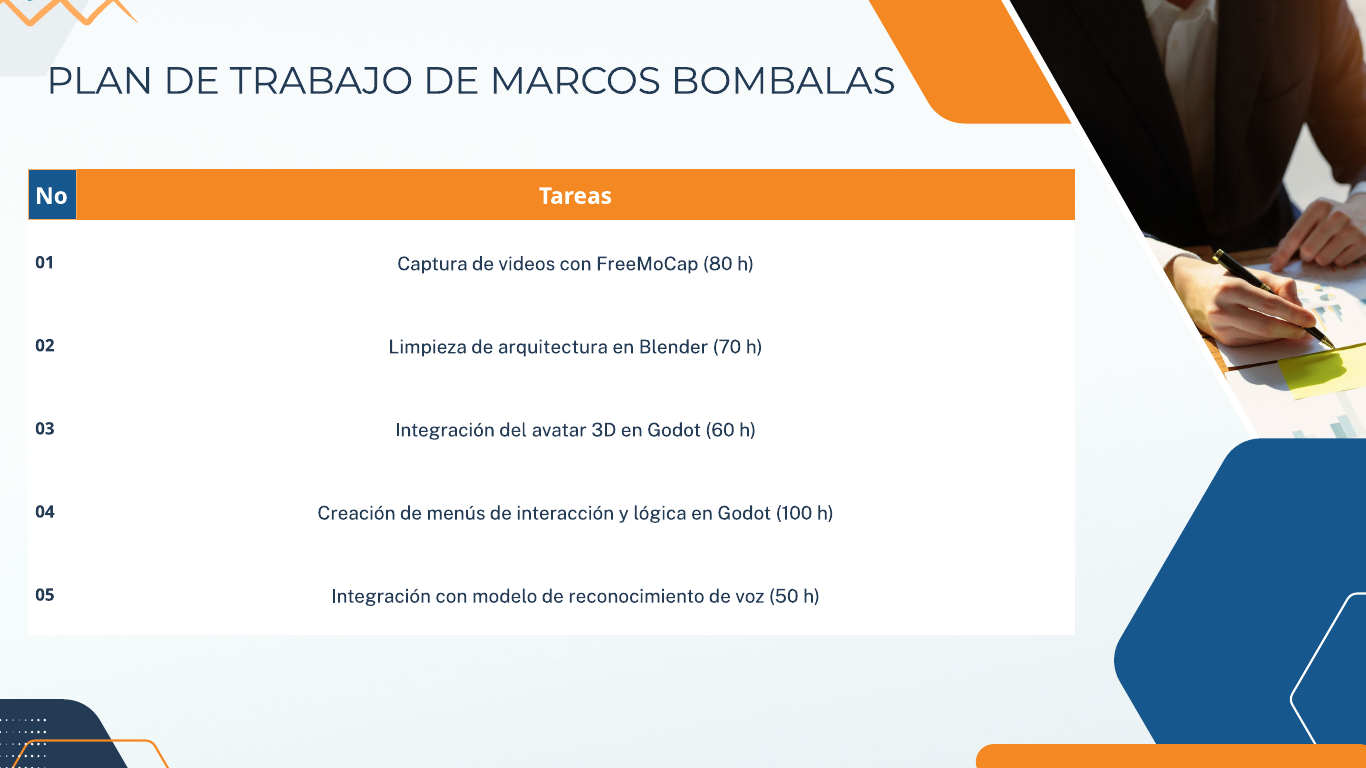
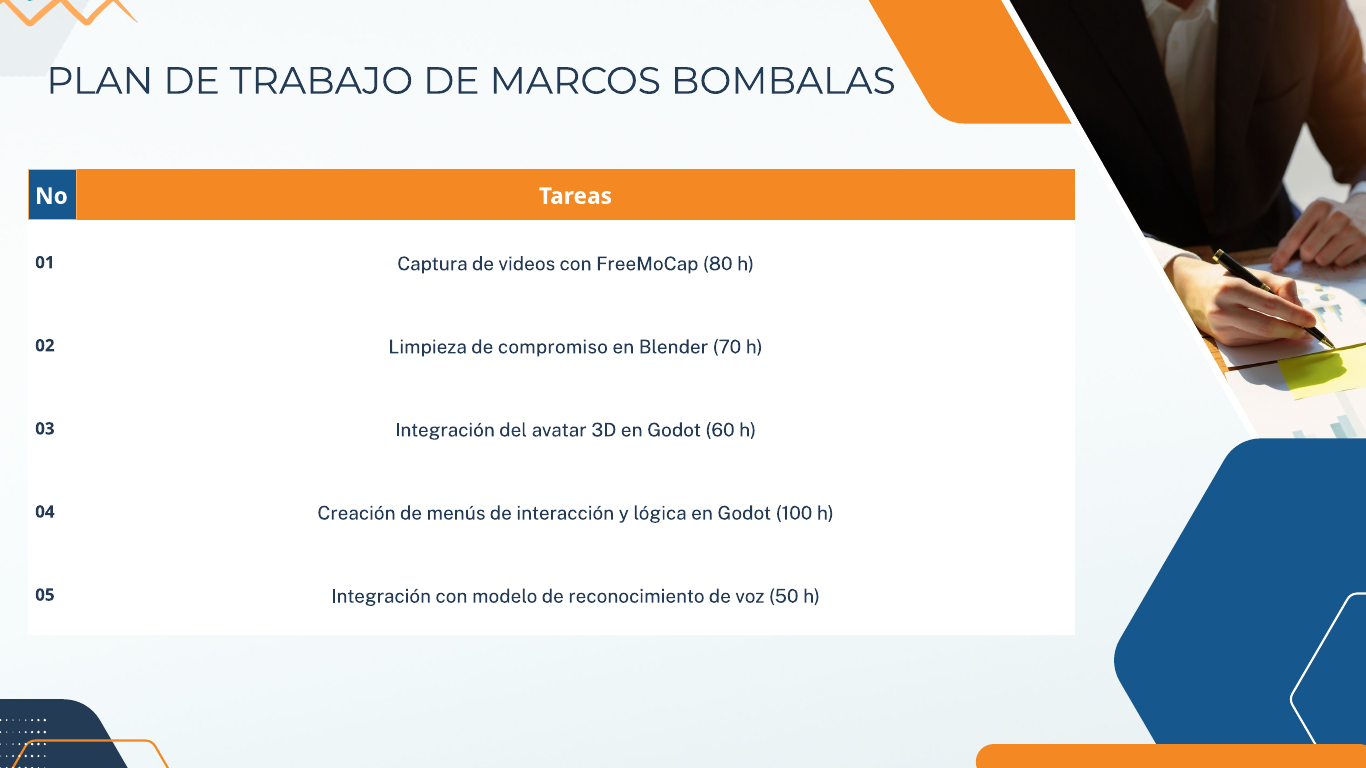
arquitectura: arquitectura -> compromiso
